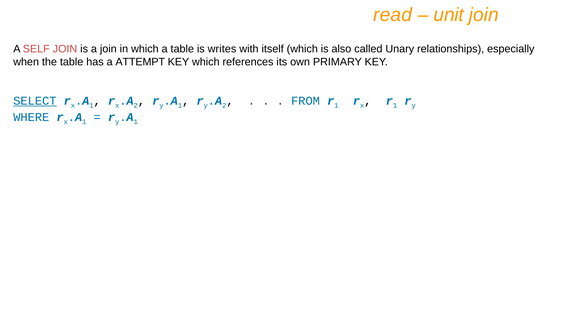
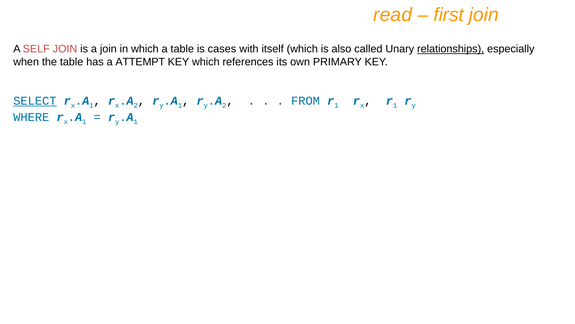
unit: unit -> first
writes: writes -> cases
relationships underline: none -> present
